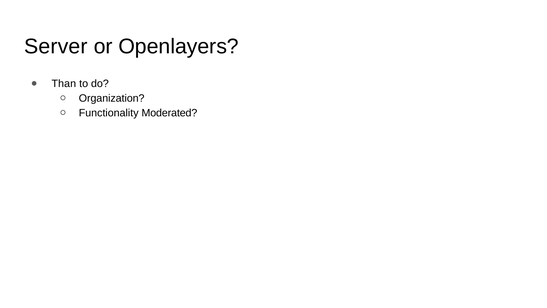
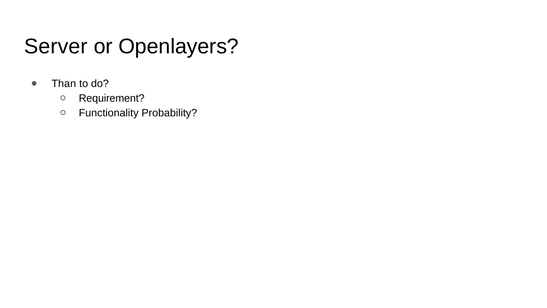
Organization: Organization -> Requirement
Moderated: Moderated -> Probability
